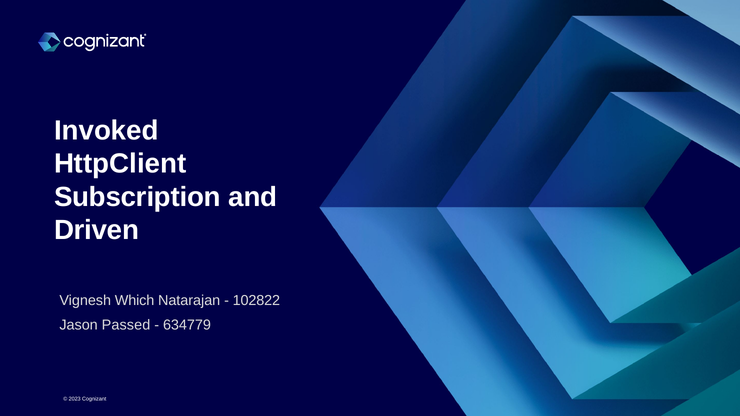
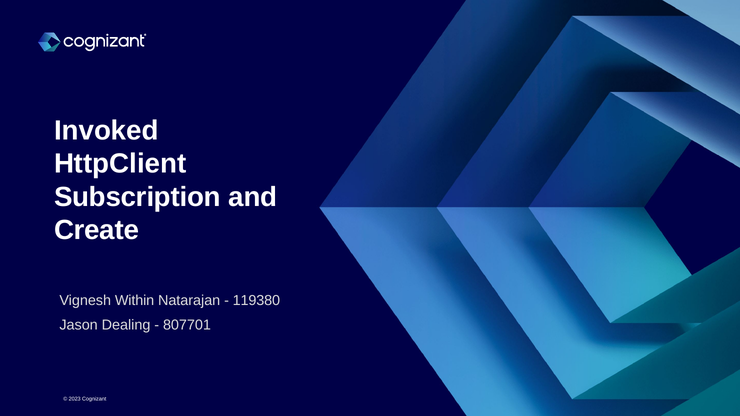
Driven: Driven -> Create
Which: Which -> Within
102822: 102822 -> 119380
Passed: Passed -> Dealing
634779: 634779 -> 807701
